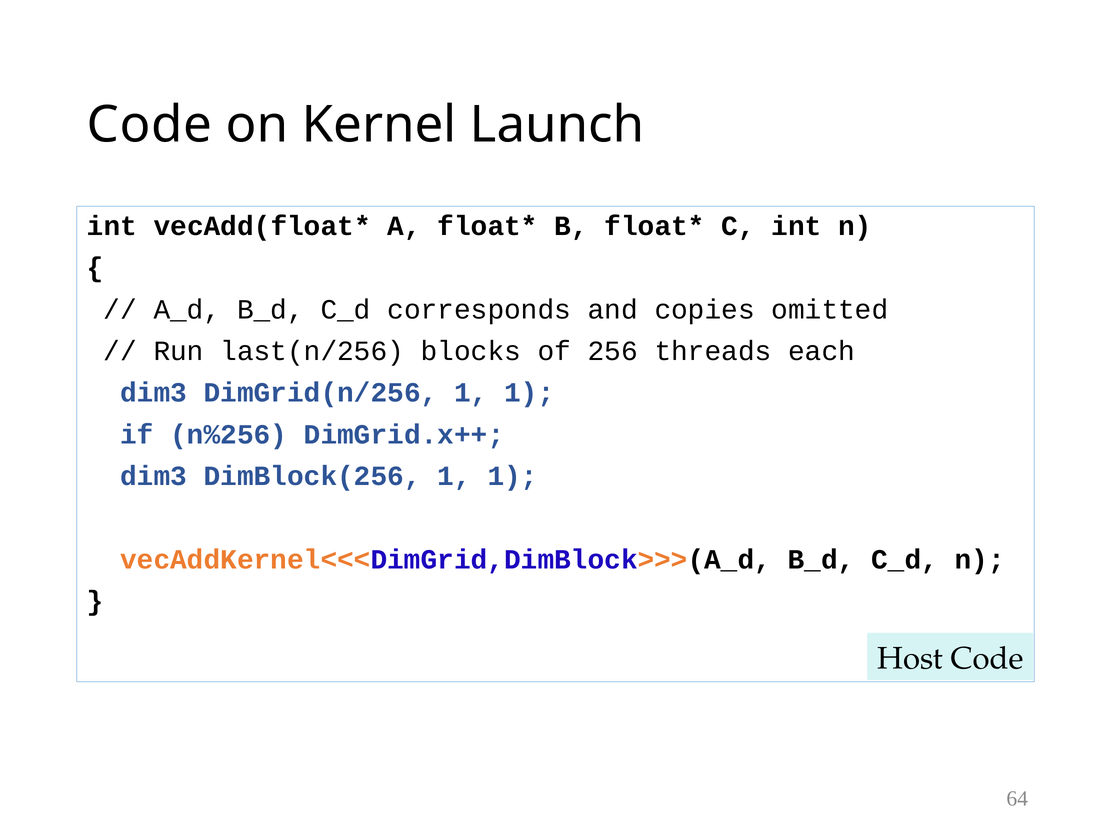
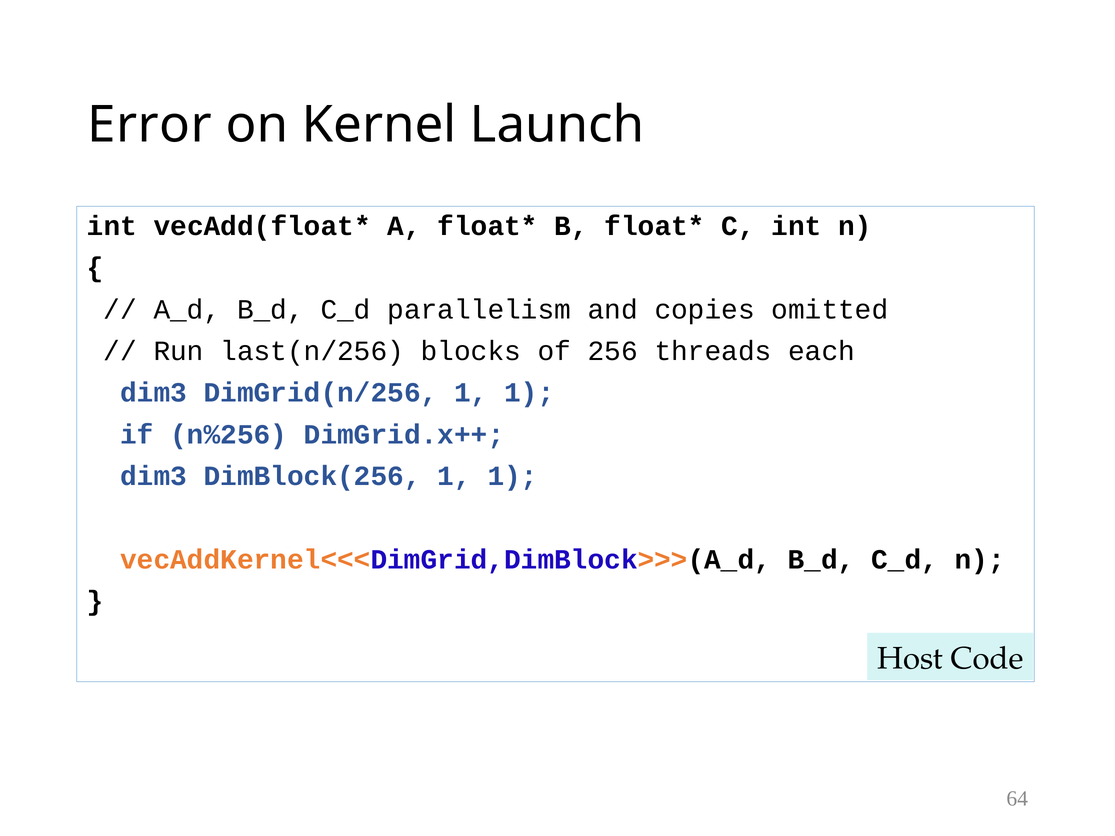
Code at (150, 125): Code -> Error
corresponds: corresponds -> parallelism
